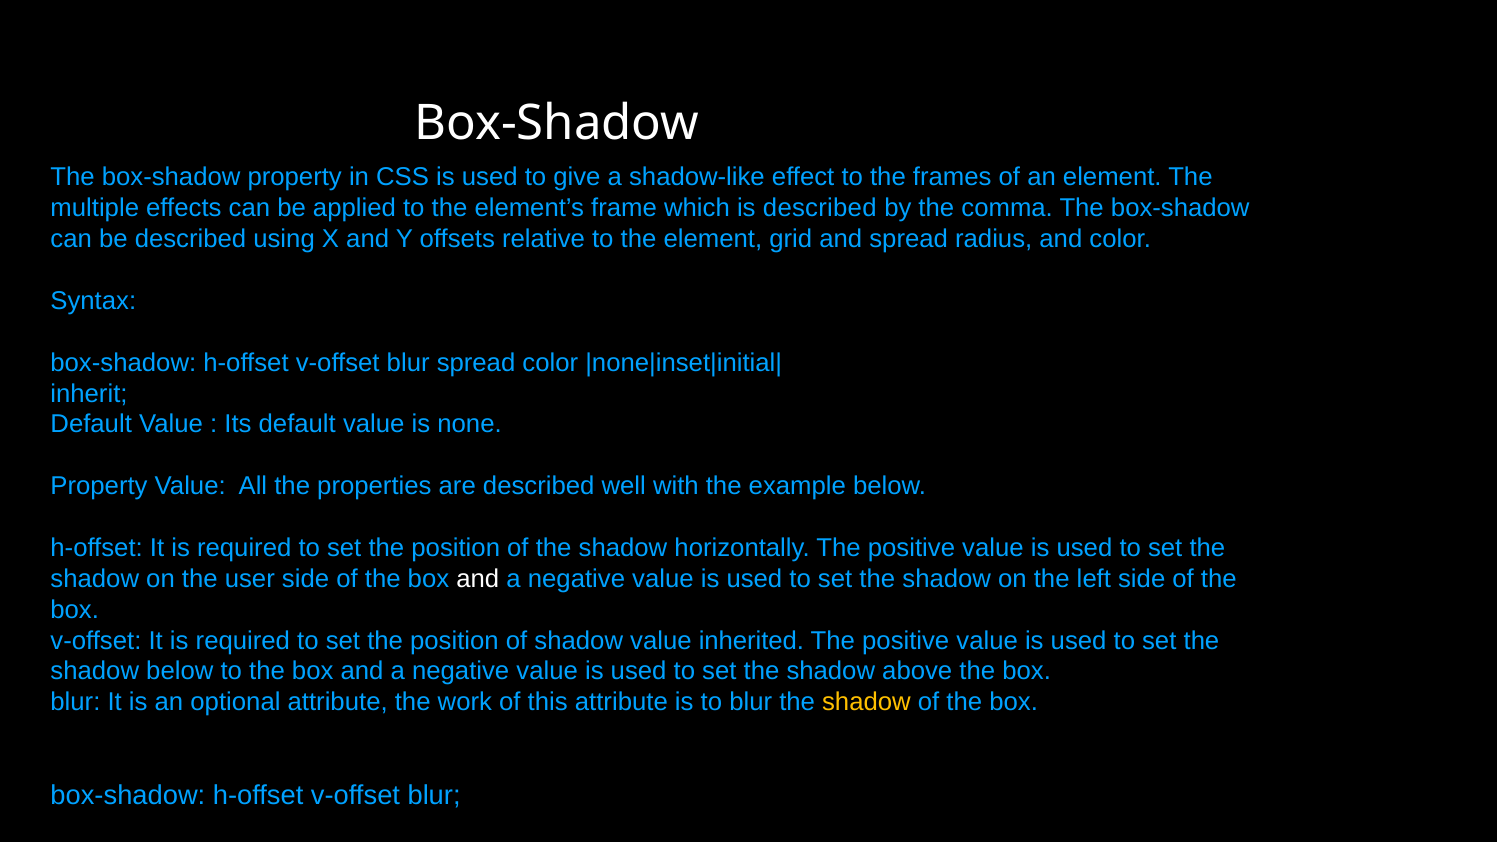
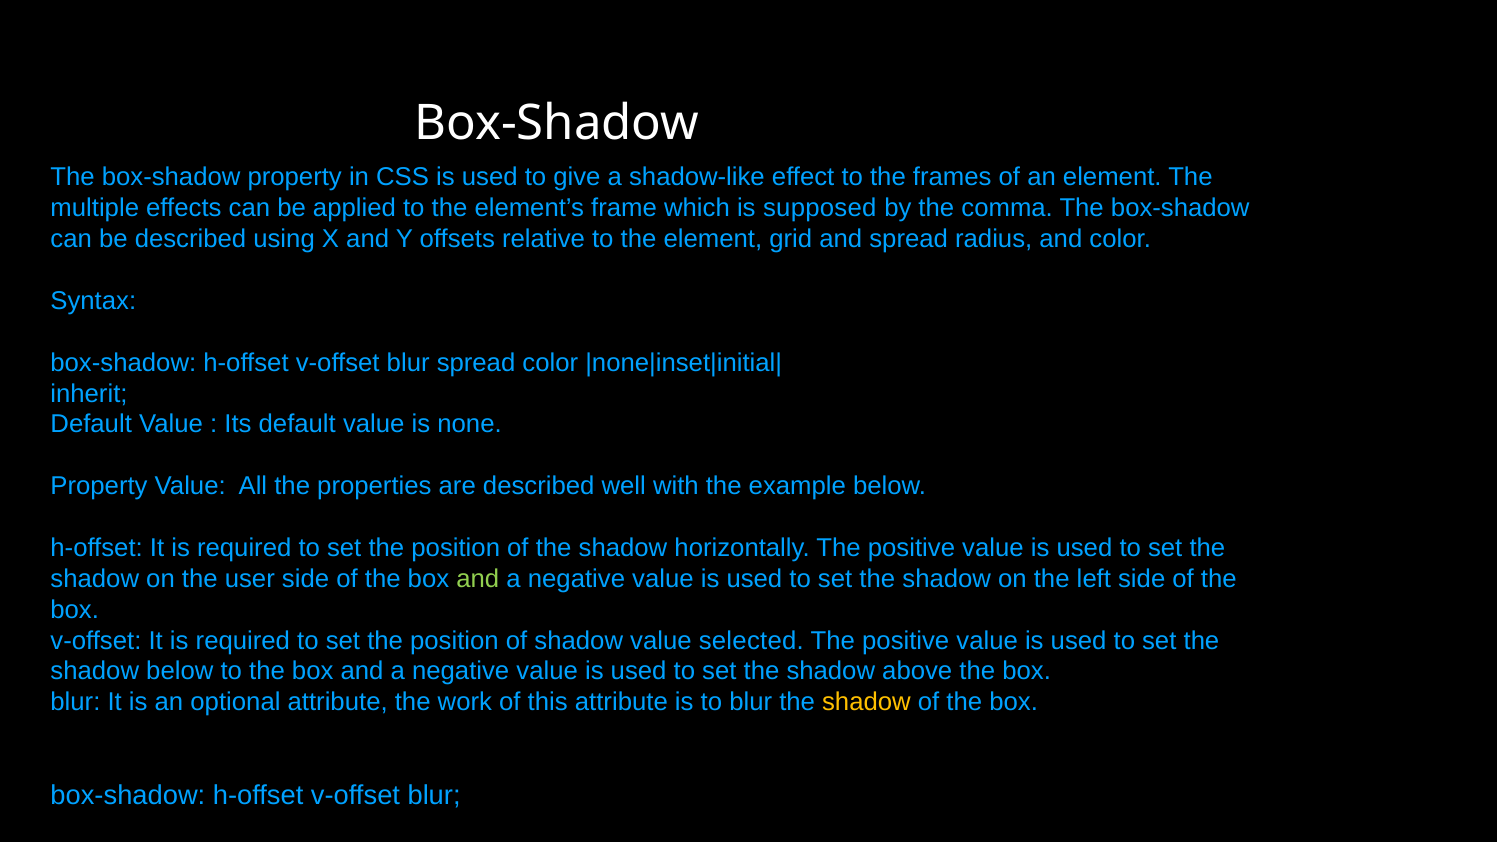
is described: described -> supposed
and at (478, 579) colour: white -> light green
inherited: inherited -> selected
